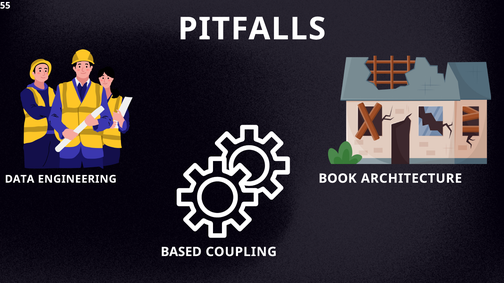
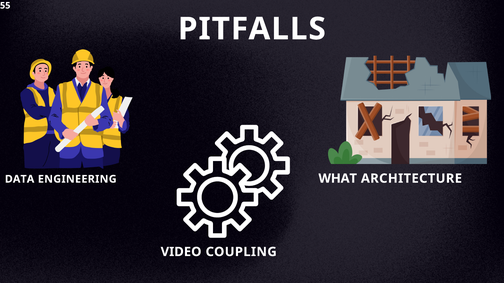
BOOK: BOOK -> WHAT
BASED: BASED -> VIDEO
